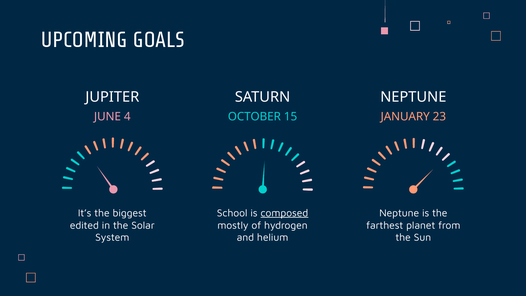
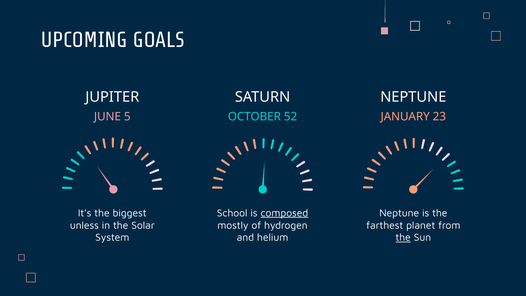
4: 4 -> 5
15: 15 -> 52
edited: edited -> unless
the at (403, 238) underline: none -> present
